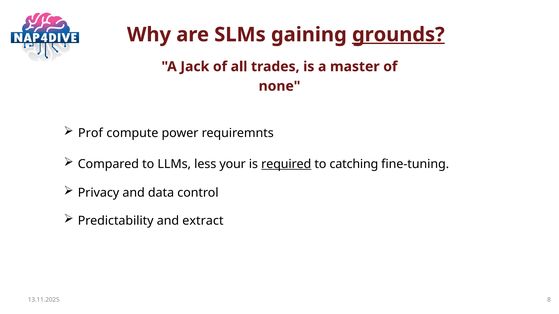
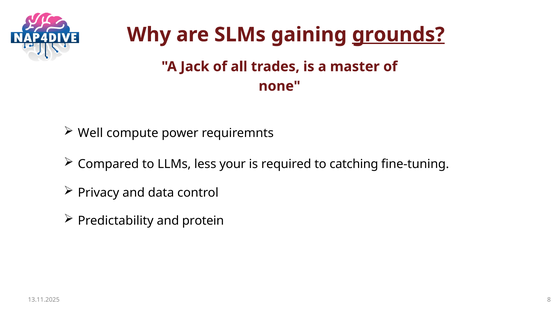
Prof: Prof -> Well
required underline: present -> none
extract: extract -> protein
